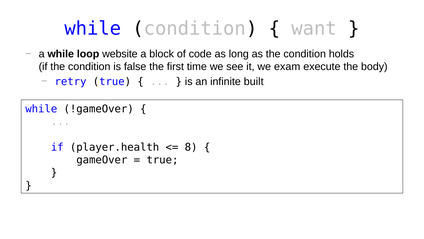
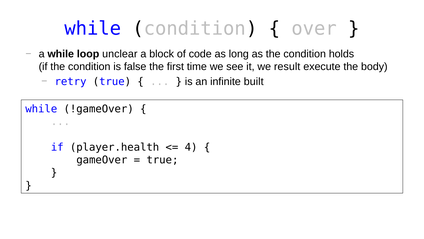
want: want -> over
website: website -> unclear
exam: exam -> result
8: 8 -> 4
